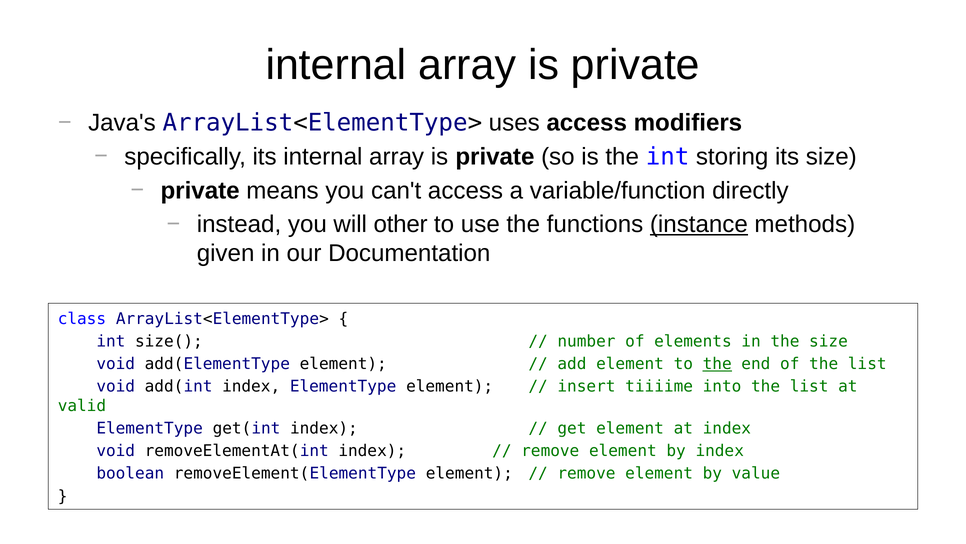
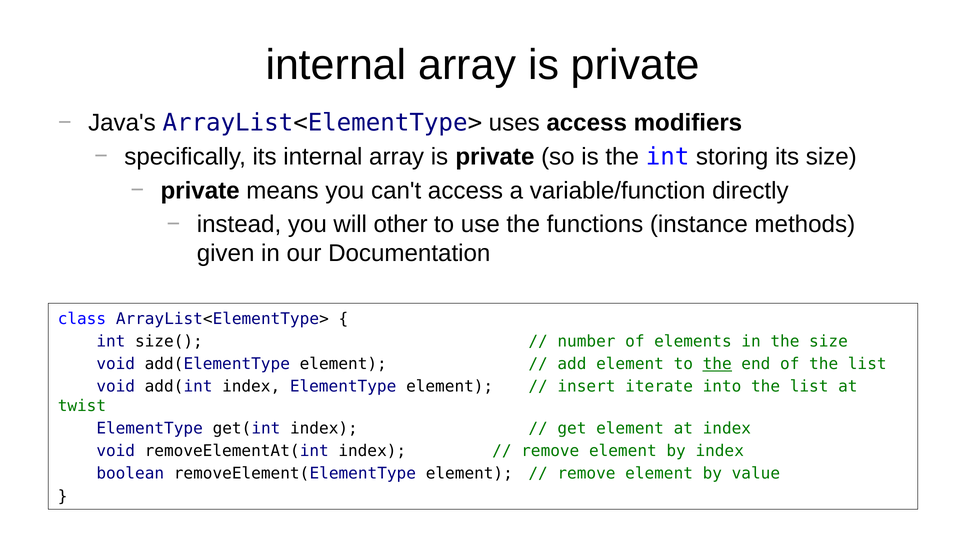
instance underline: present -> none
tiiiime: tiiiime -> iterate
valid: valid -> twist
